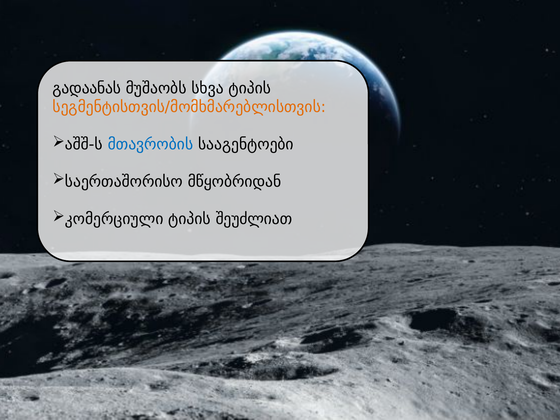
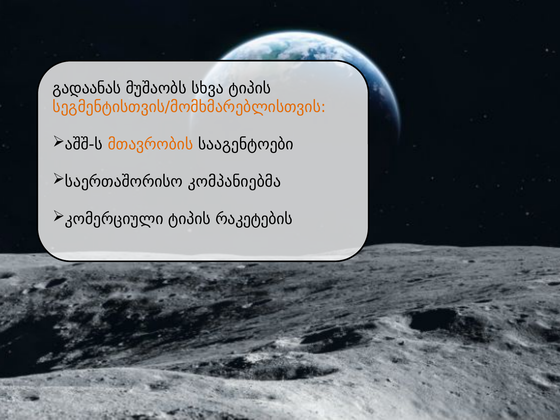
მთავრობის colour: blue -> orange
მწყობრიდან: მწყობრიდან -> კომპანიებმა
შეუძლიათ: შეუძლიათ -> რაკეტების
